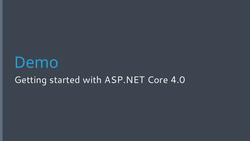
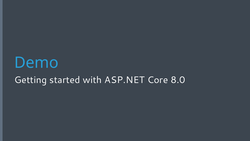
4.0: 4.0 -> 8.0
